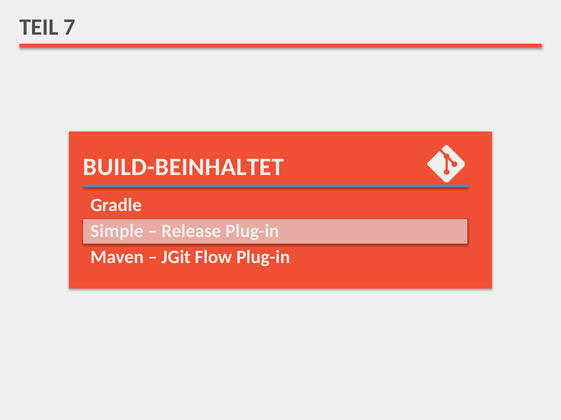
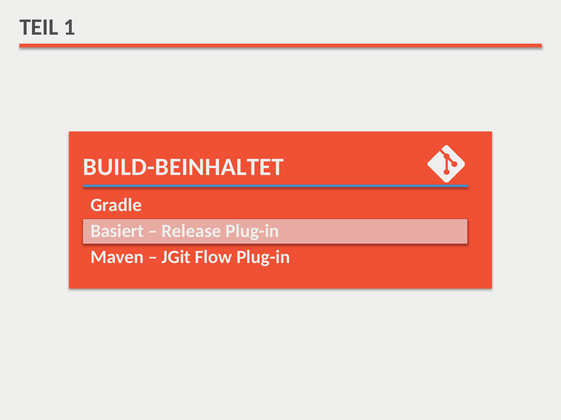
7: 7 -> 1
Simple: Simple -> Basiert
